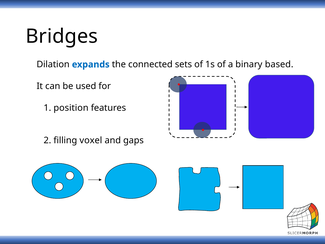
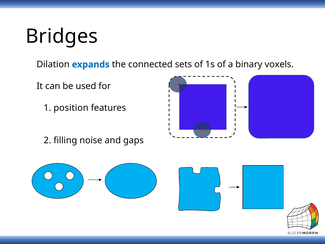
based: based -> voxels
voxel: voxel -> noise
